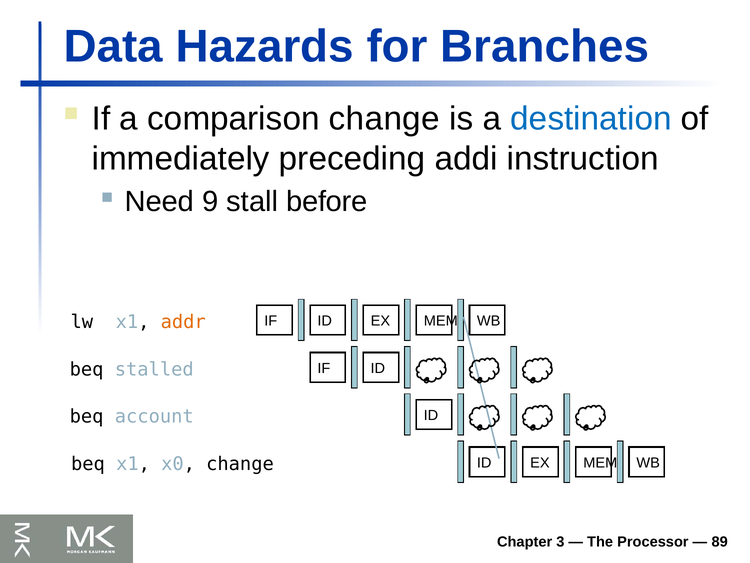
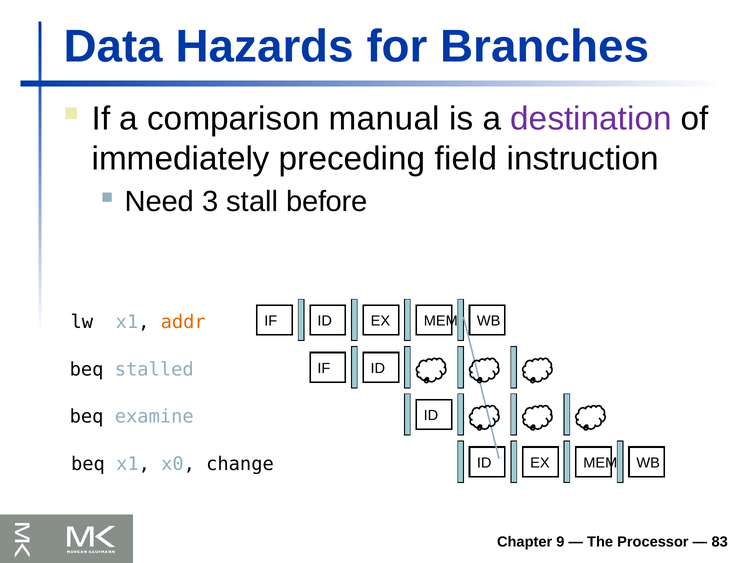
comparison change: change -> manual
destination colour: blue -> purple
addi: addi -> field
9: 9 -> 3
account: account -> examine
3: 3 -> 9
89: 89 -> 83
